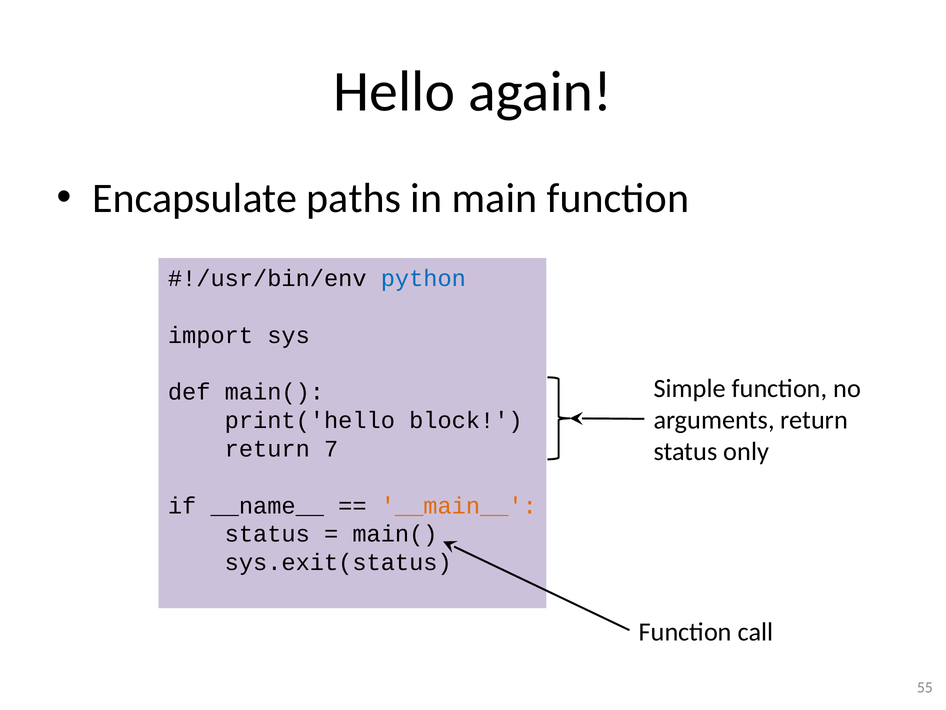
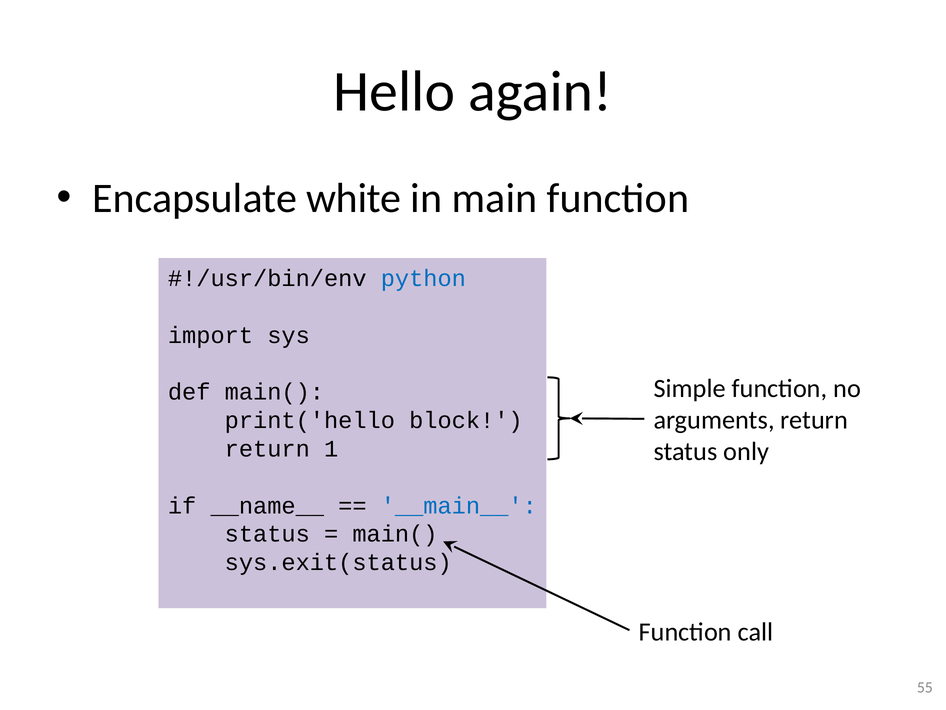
paths: paths -> white
7: 7 -> 1
__main__ colour: orange -> blue
